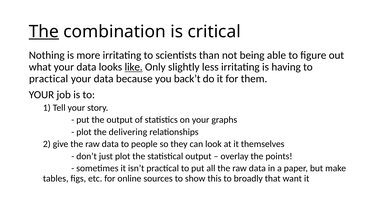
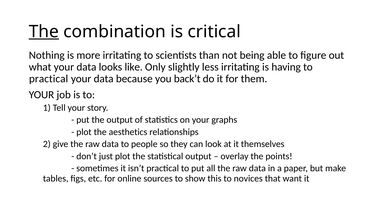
like underline: present -> none
delivering: delivering -> aesthetics
broadly: broadly -> novices
